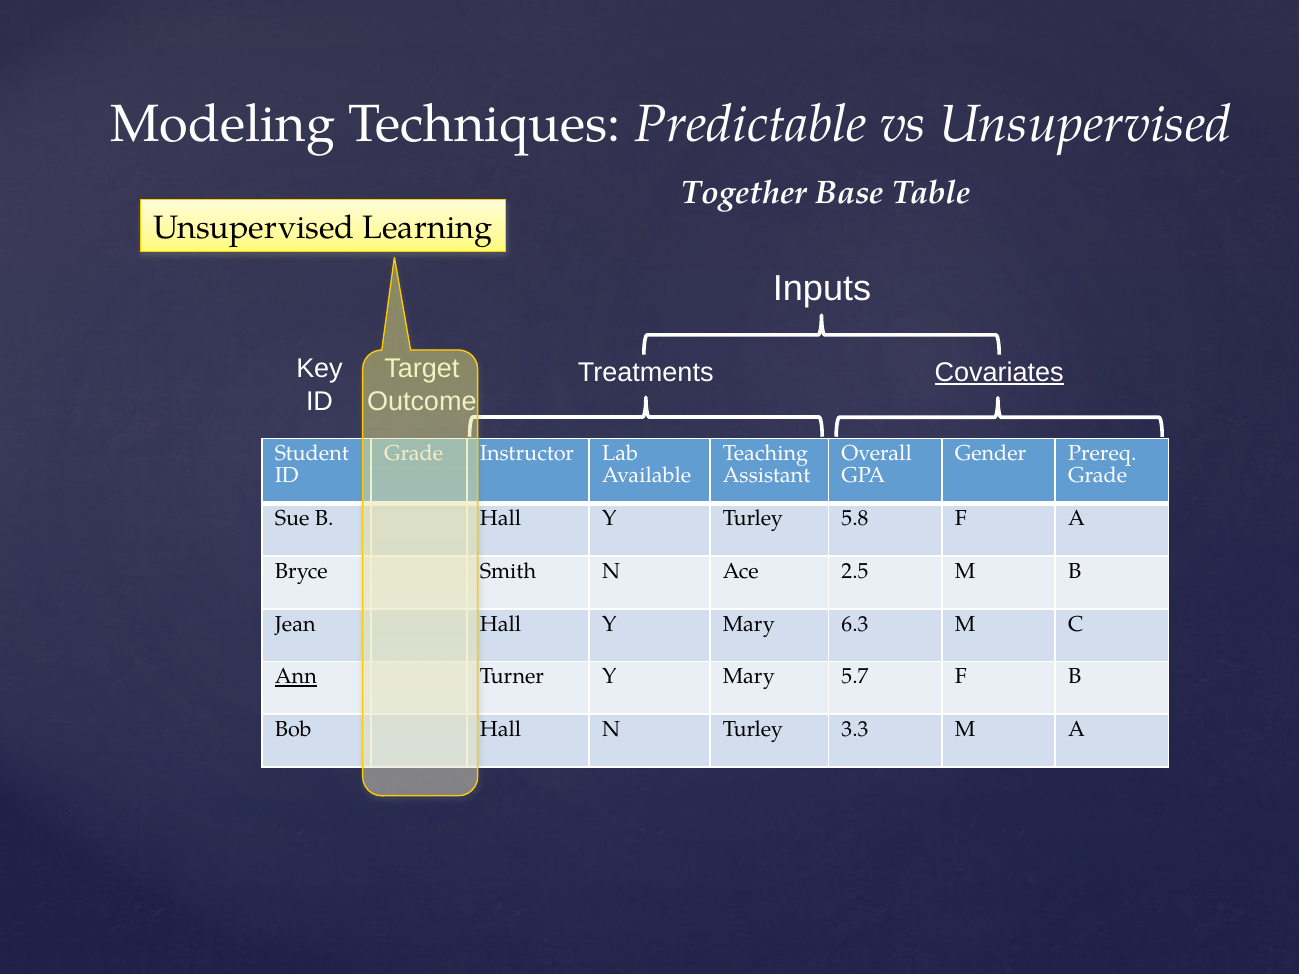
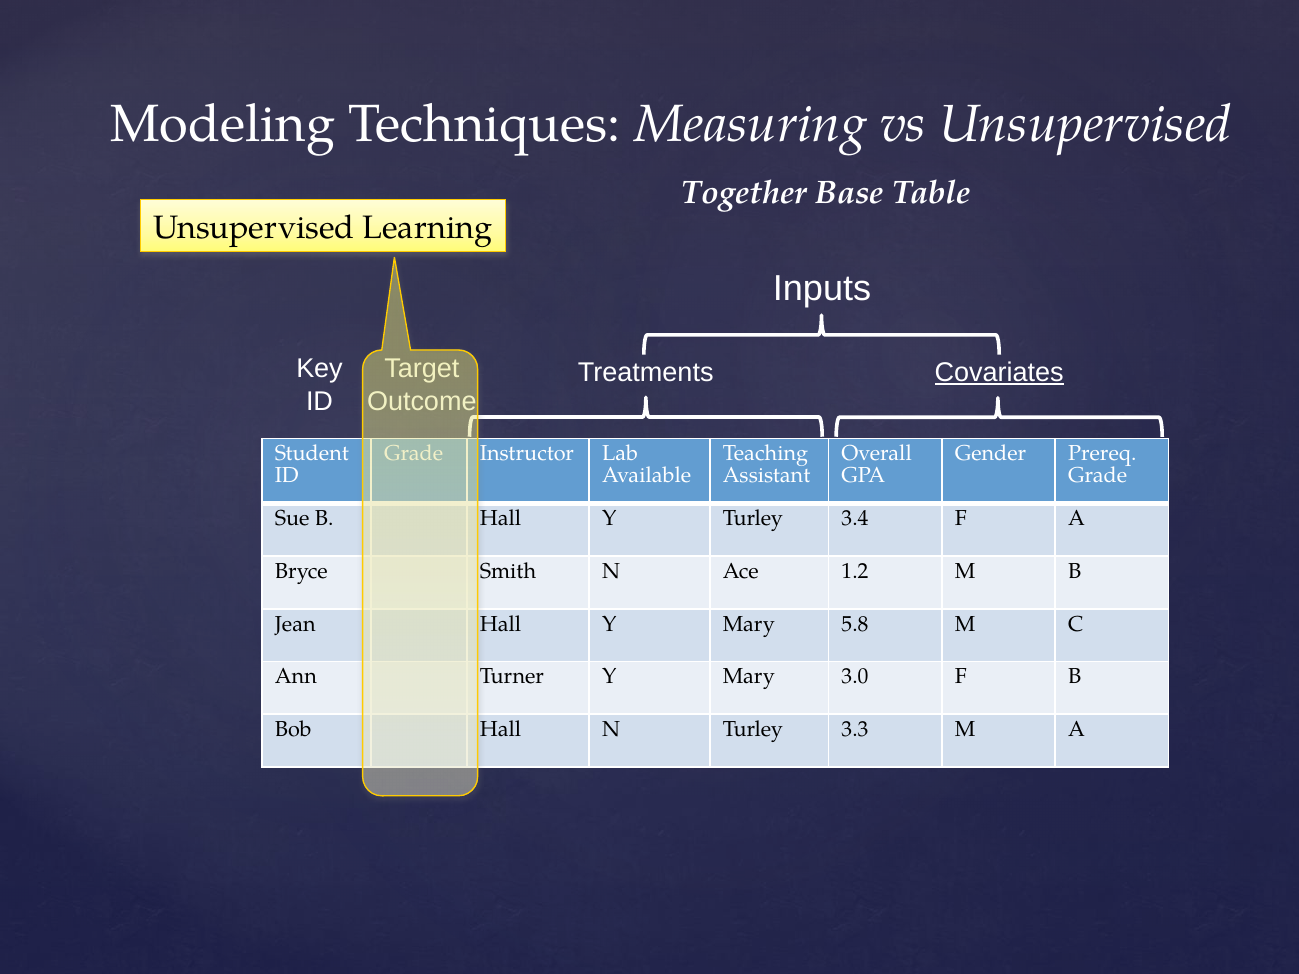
Predictable: Predictable -> Measuring
5.8: 5.8 -> 3.4
2.5: 2.5 -> 1.2
6.3: 6.3 -> 5.8
Ann underline: present -> none
5.7: 5.7 -> 3.0
